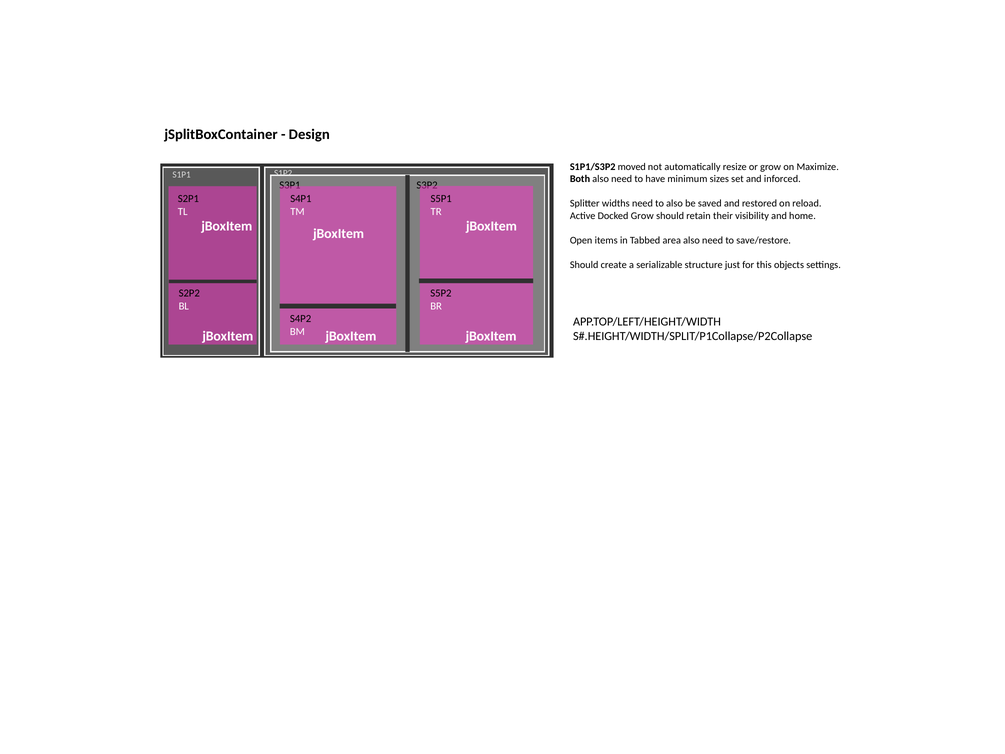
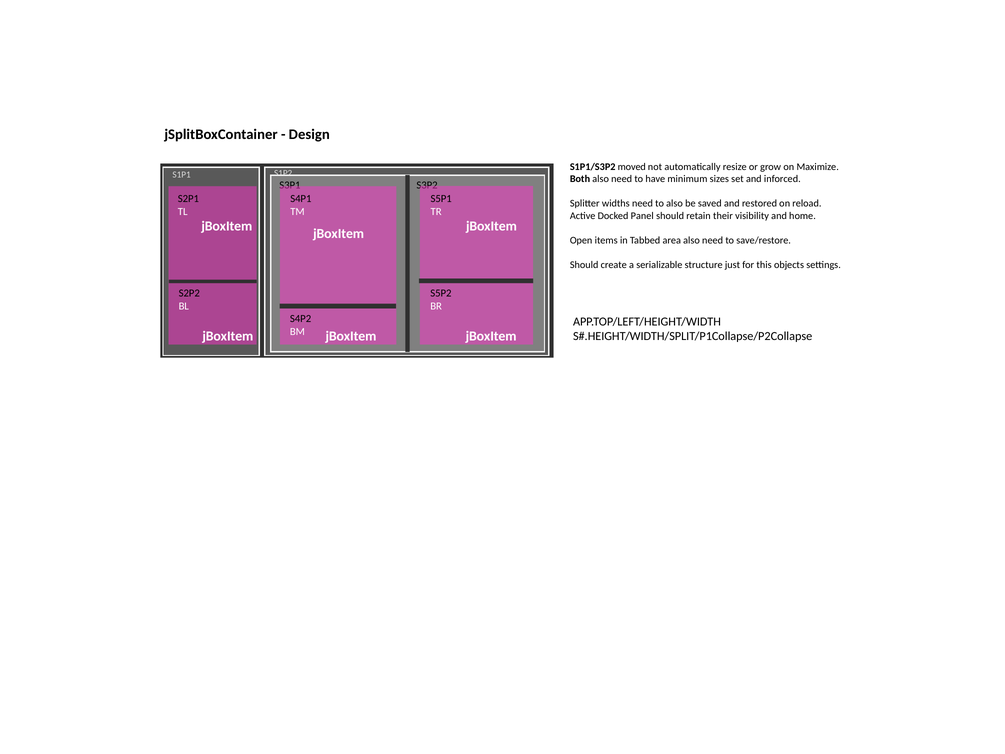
Docked Grow: Grow -> Panel
